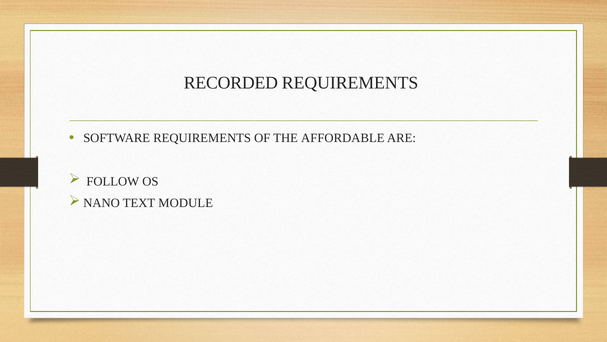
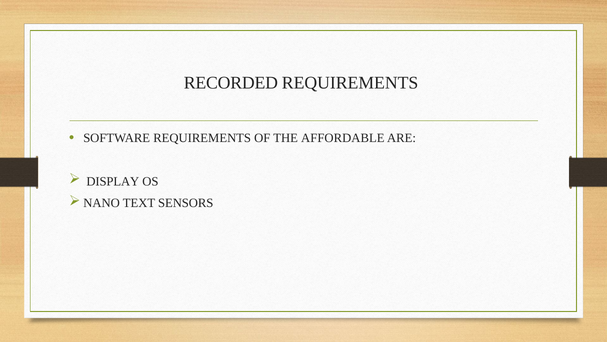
FOLLOW: FOLLOW -> DISPLAY
MODULE: MODULE -> SENSORS
